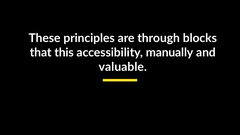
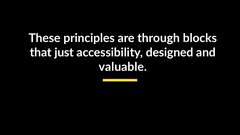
this: this -> just
manually: manually -> designed
